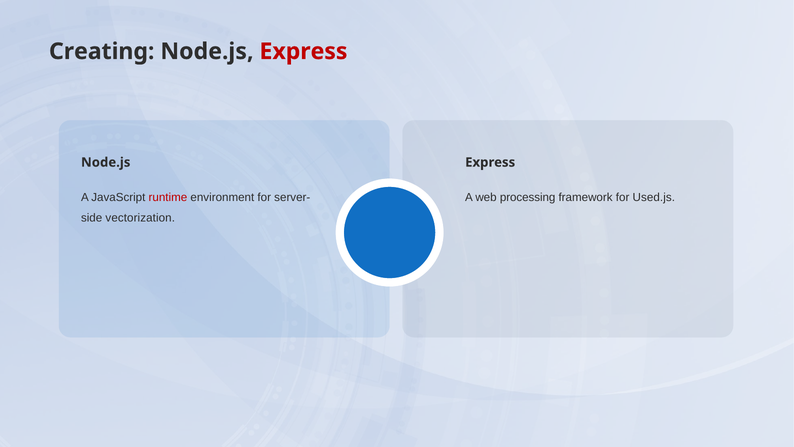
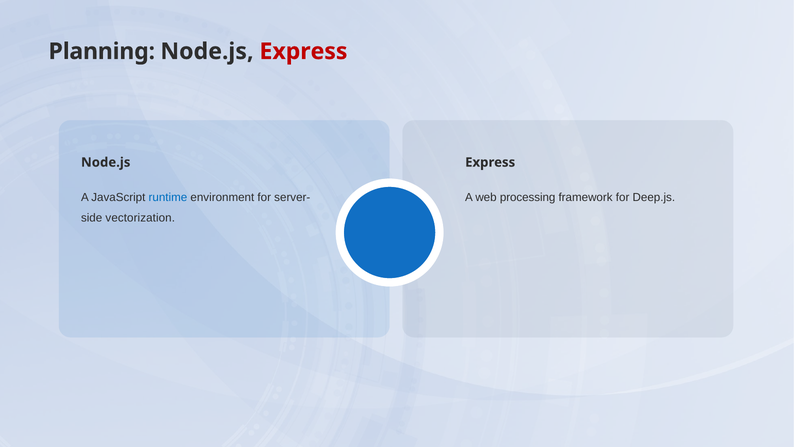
Creating: Creating -> Planning
runtime colour: red -> blue
Used.js: Used.js -> Deep.js
